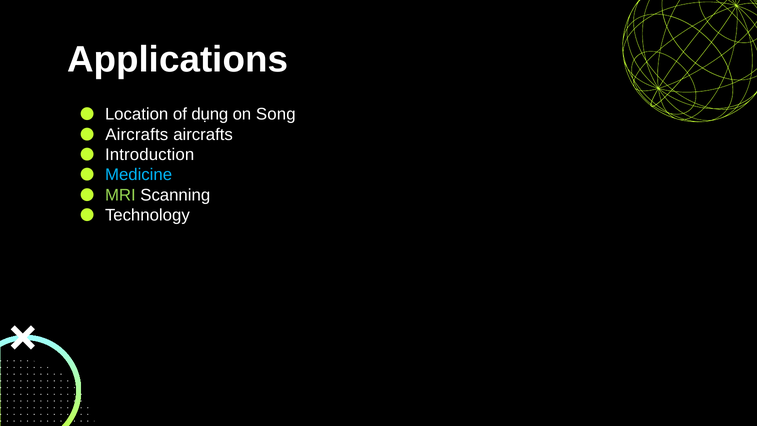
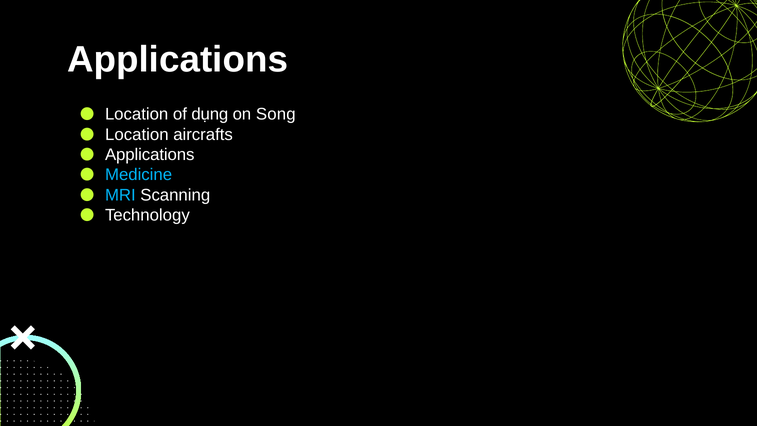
Aircrafts at (137, 134): Aircrafts -> Location
Introduction at (150, 155): Introduction -> Applications
MRI colour: light green -> light blue
